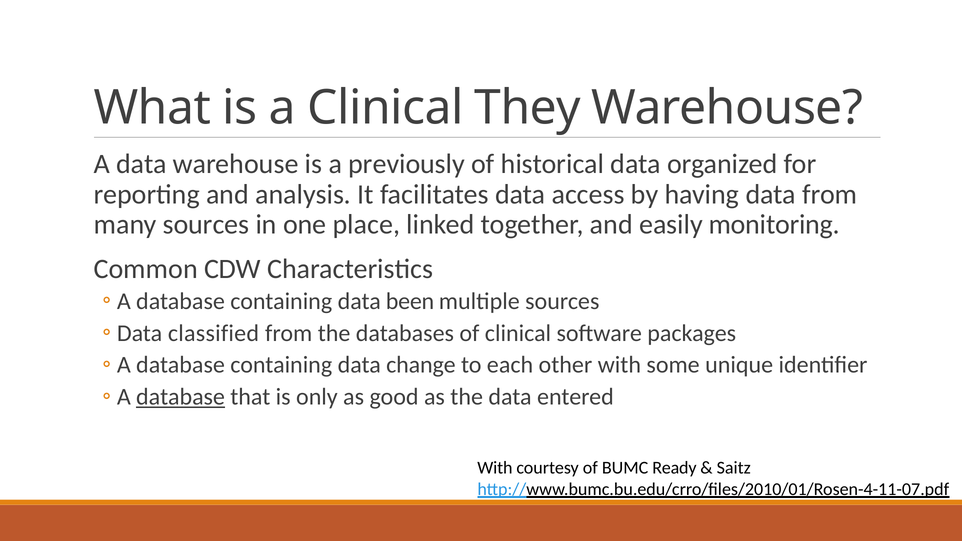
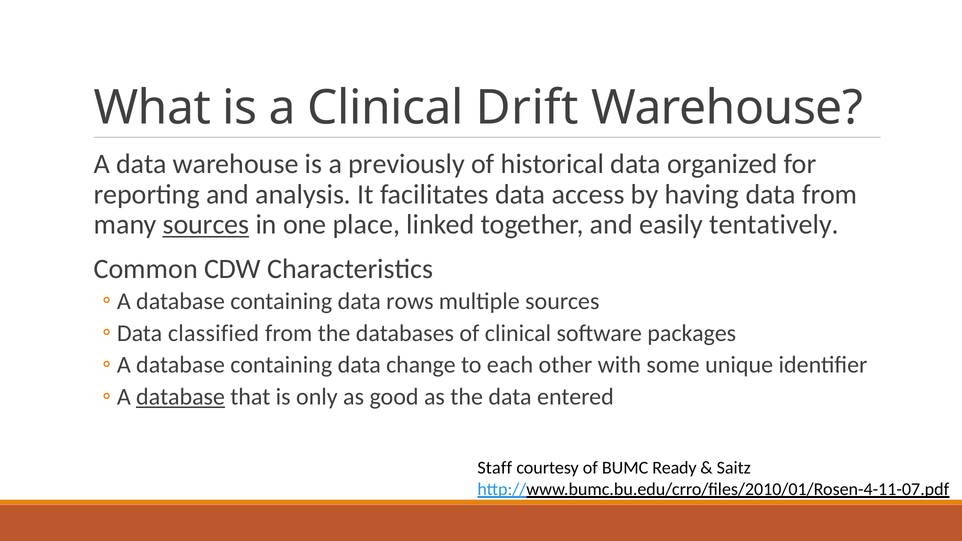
They: They -> Drift
sources at (206, 225) underline: none -> present
monitoring: monitoring -> tentatively
been: been -> rows
With at (495, 468): With -> Staff
